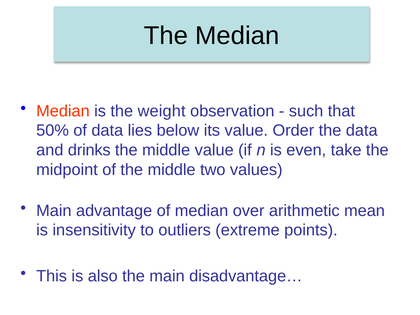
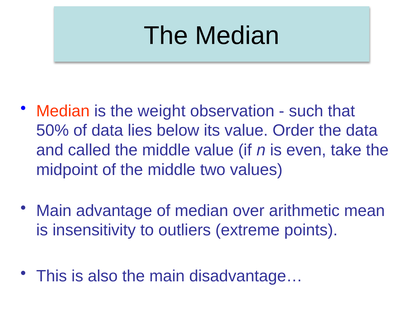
drinks: drinks -> called
